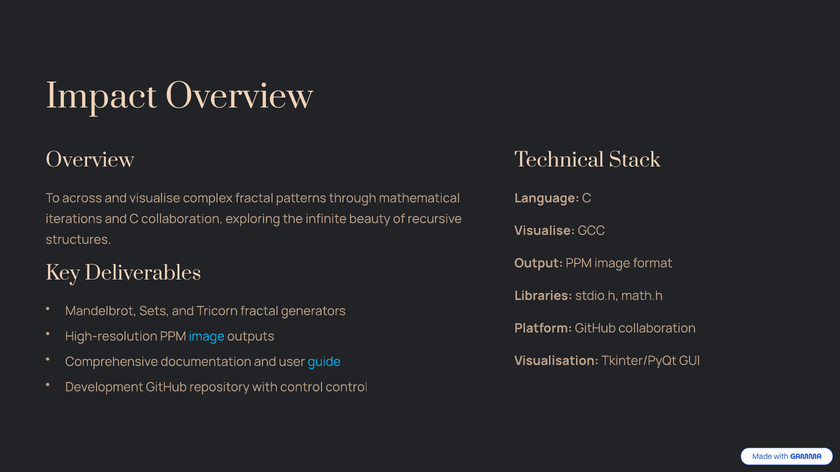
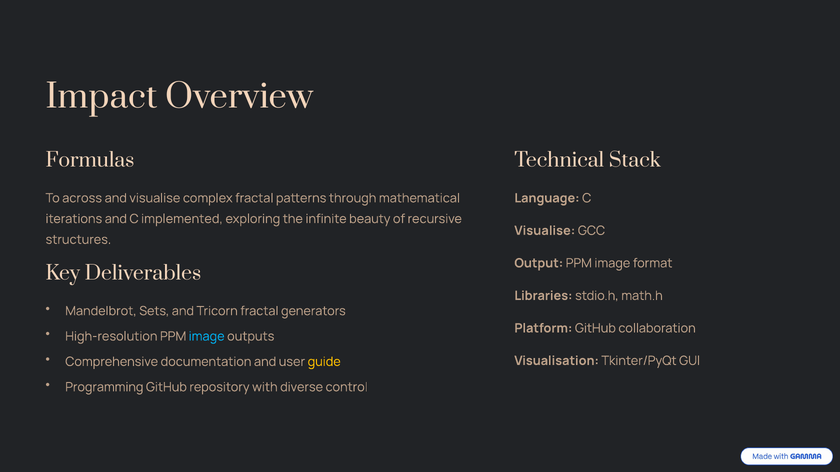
Overview at (90, 161): Overview -> Formulas
C collaboration: collaboration -> implemented
guide colour: light blue -> yellow
Development: Development -> Programming
with control: control -> diverse
